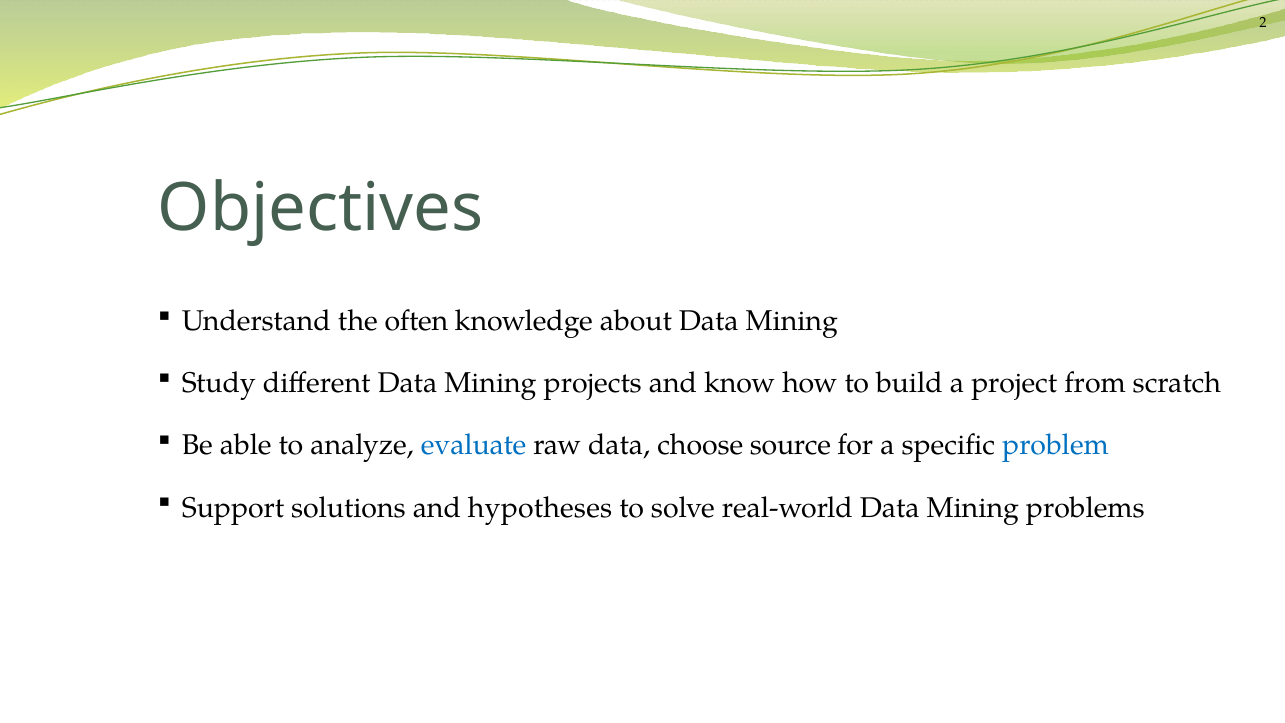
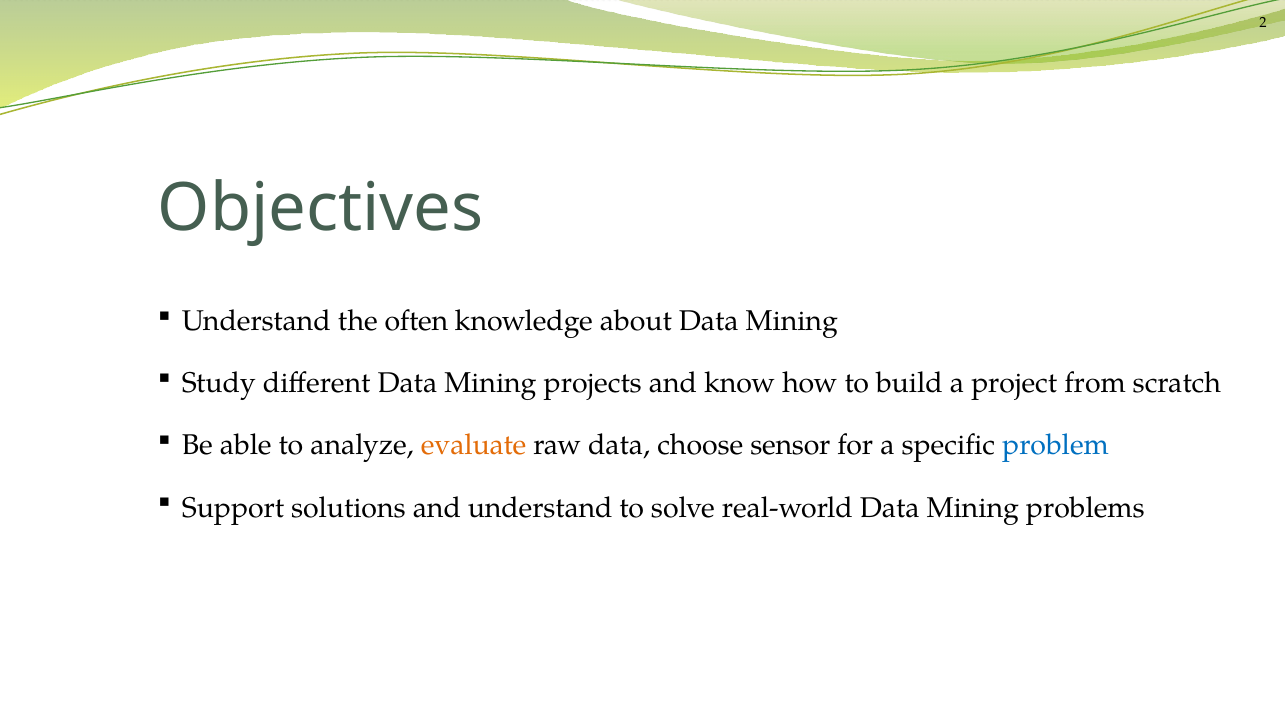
evaluate colour: blue -> orange
source: source -> sensor
and hypotheses: hypotheses -> understand
